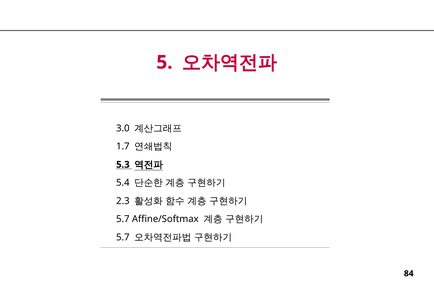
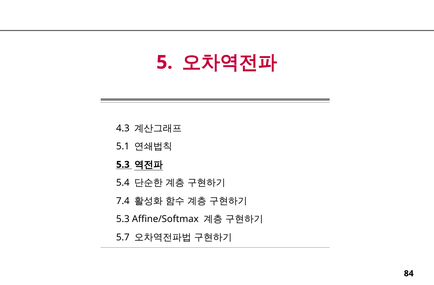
3.0: 3.0 -> 4.3
1.7: 1.7 -> 5.1
2.3: 2.3 -> 7.4
5.7 at (123, 219): 5.7 -> 5.3
